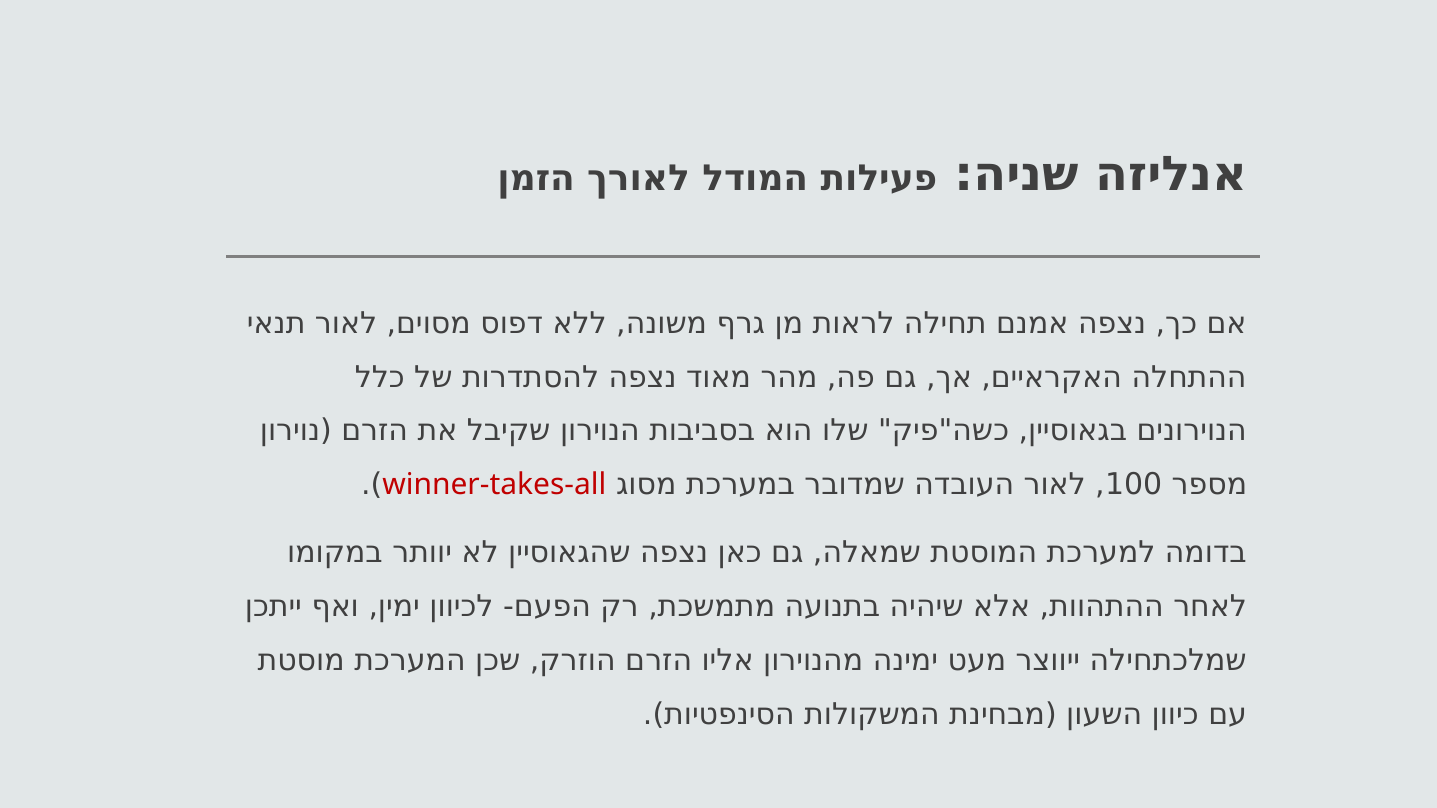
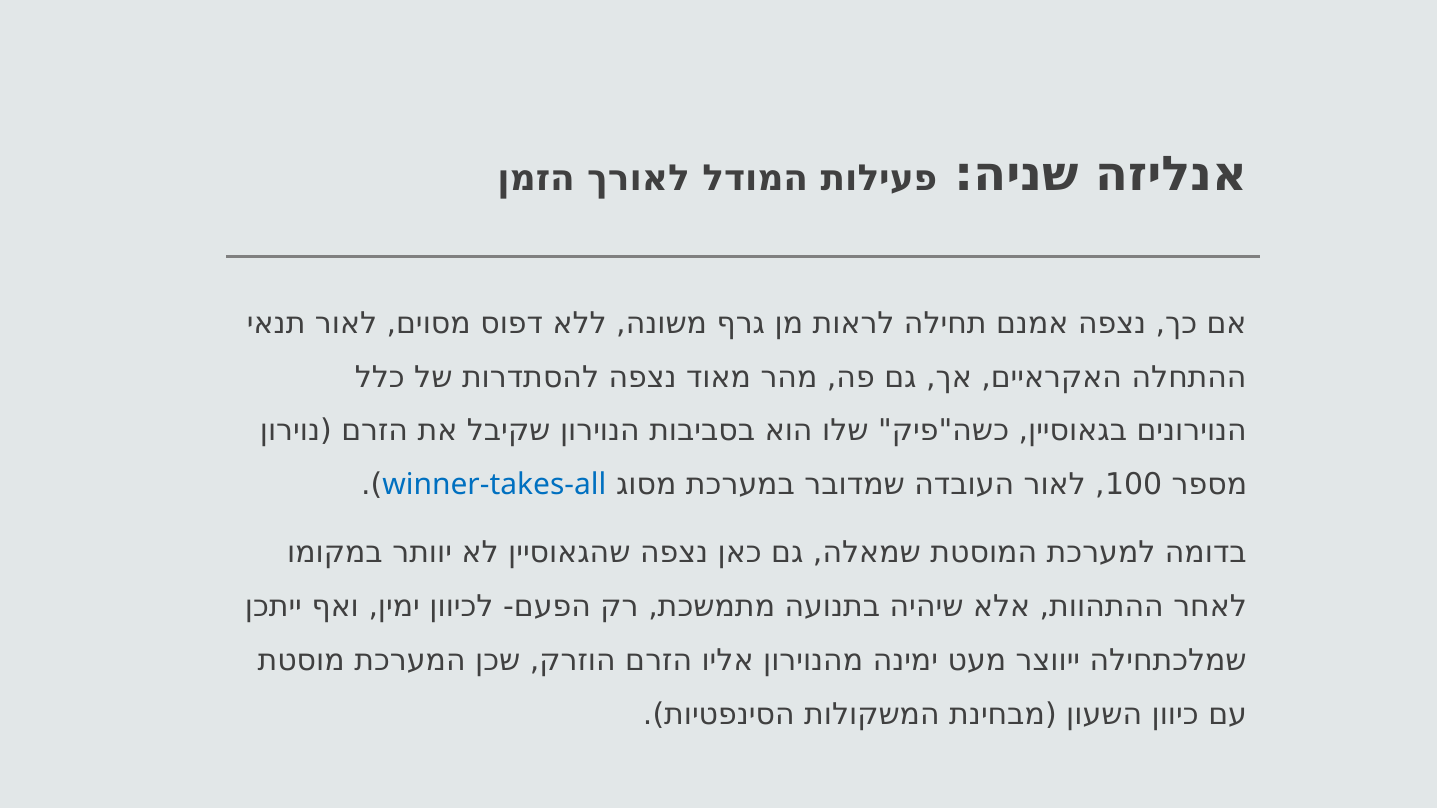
winner-takes-all colour: red -> blue
